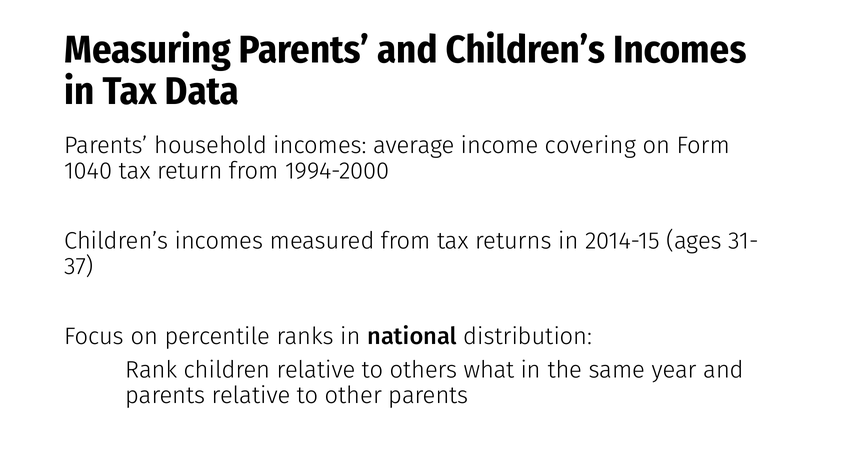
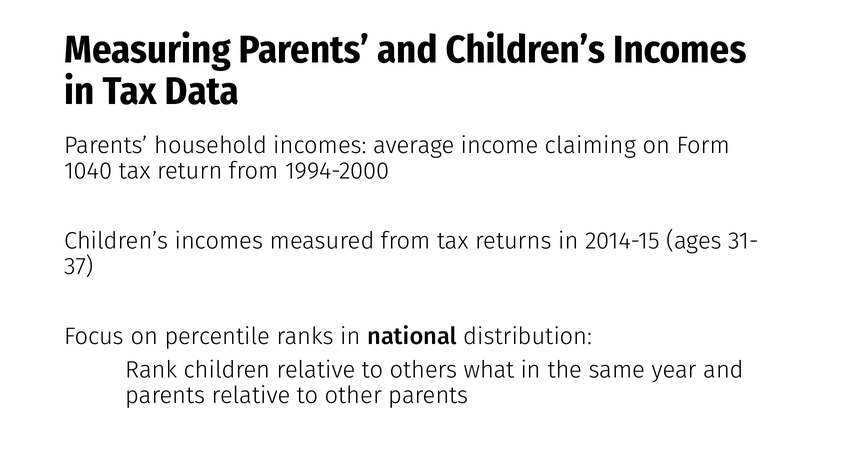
covering: covering -> claiming
